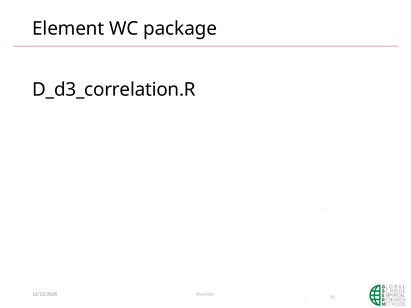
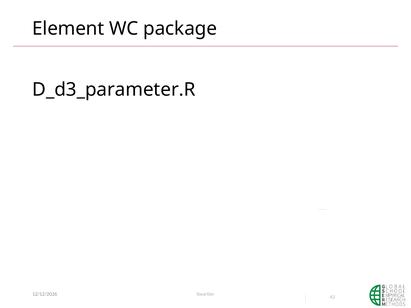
D_d3_correlation.R: D_d3_correlation.R -> D_d3_parameter.R
